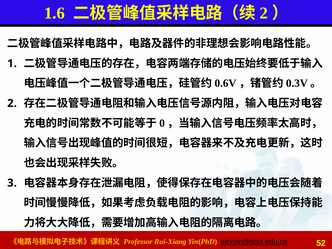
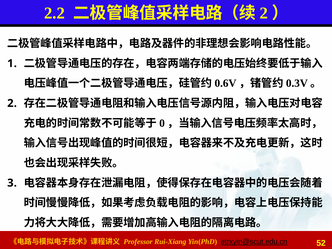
1.6: 1.6 -> 2.2
